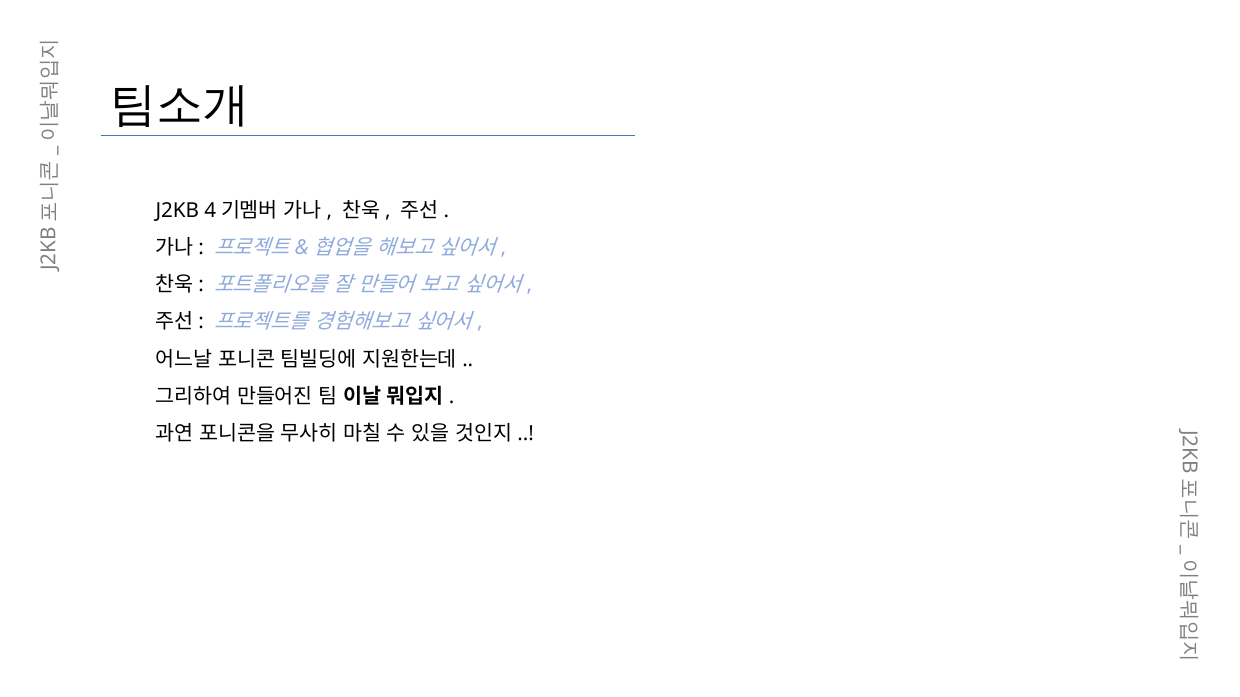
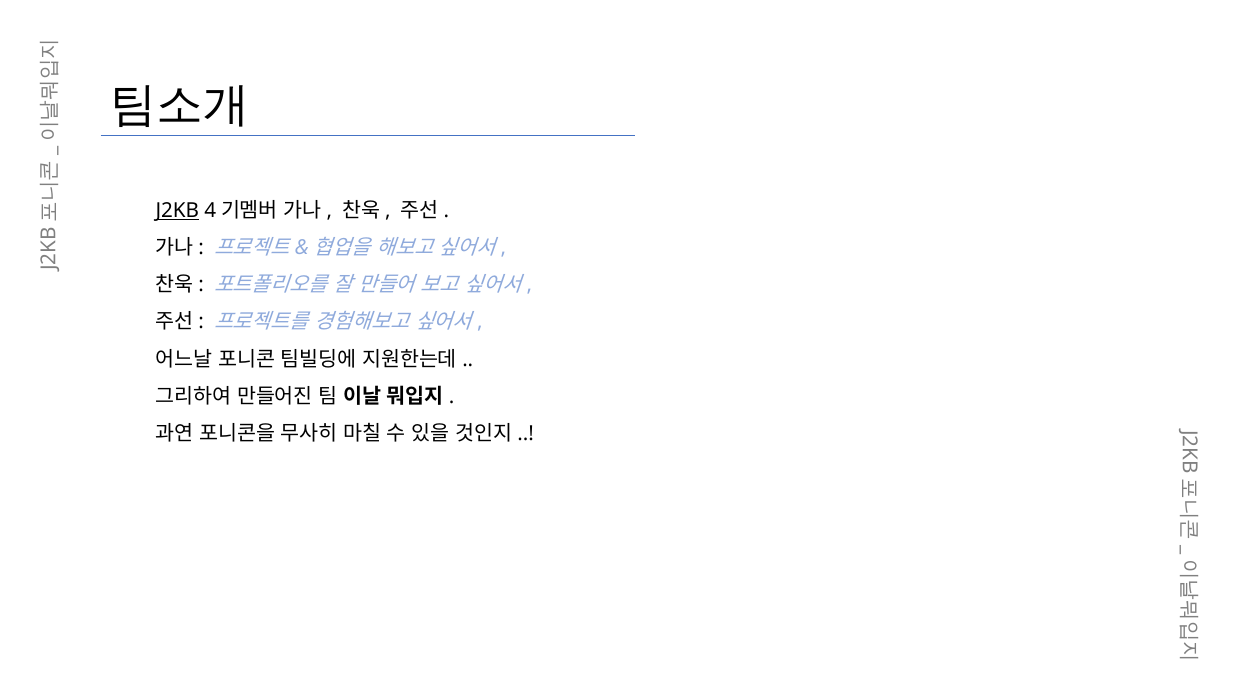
J2KB underline: none -> present
